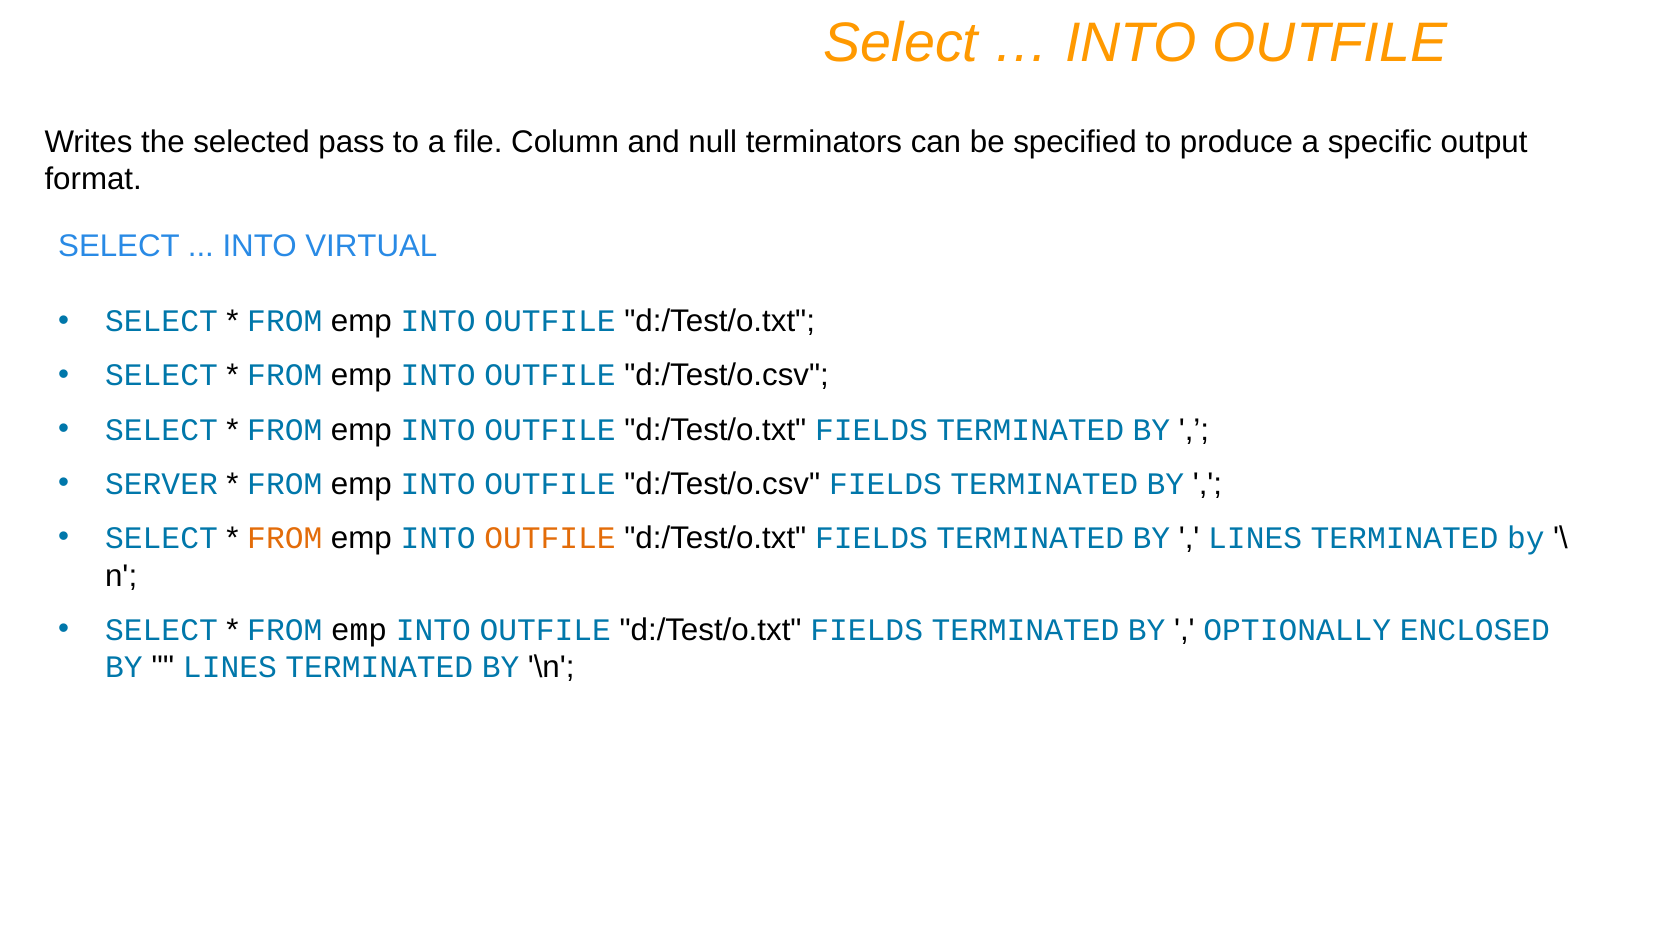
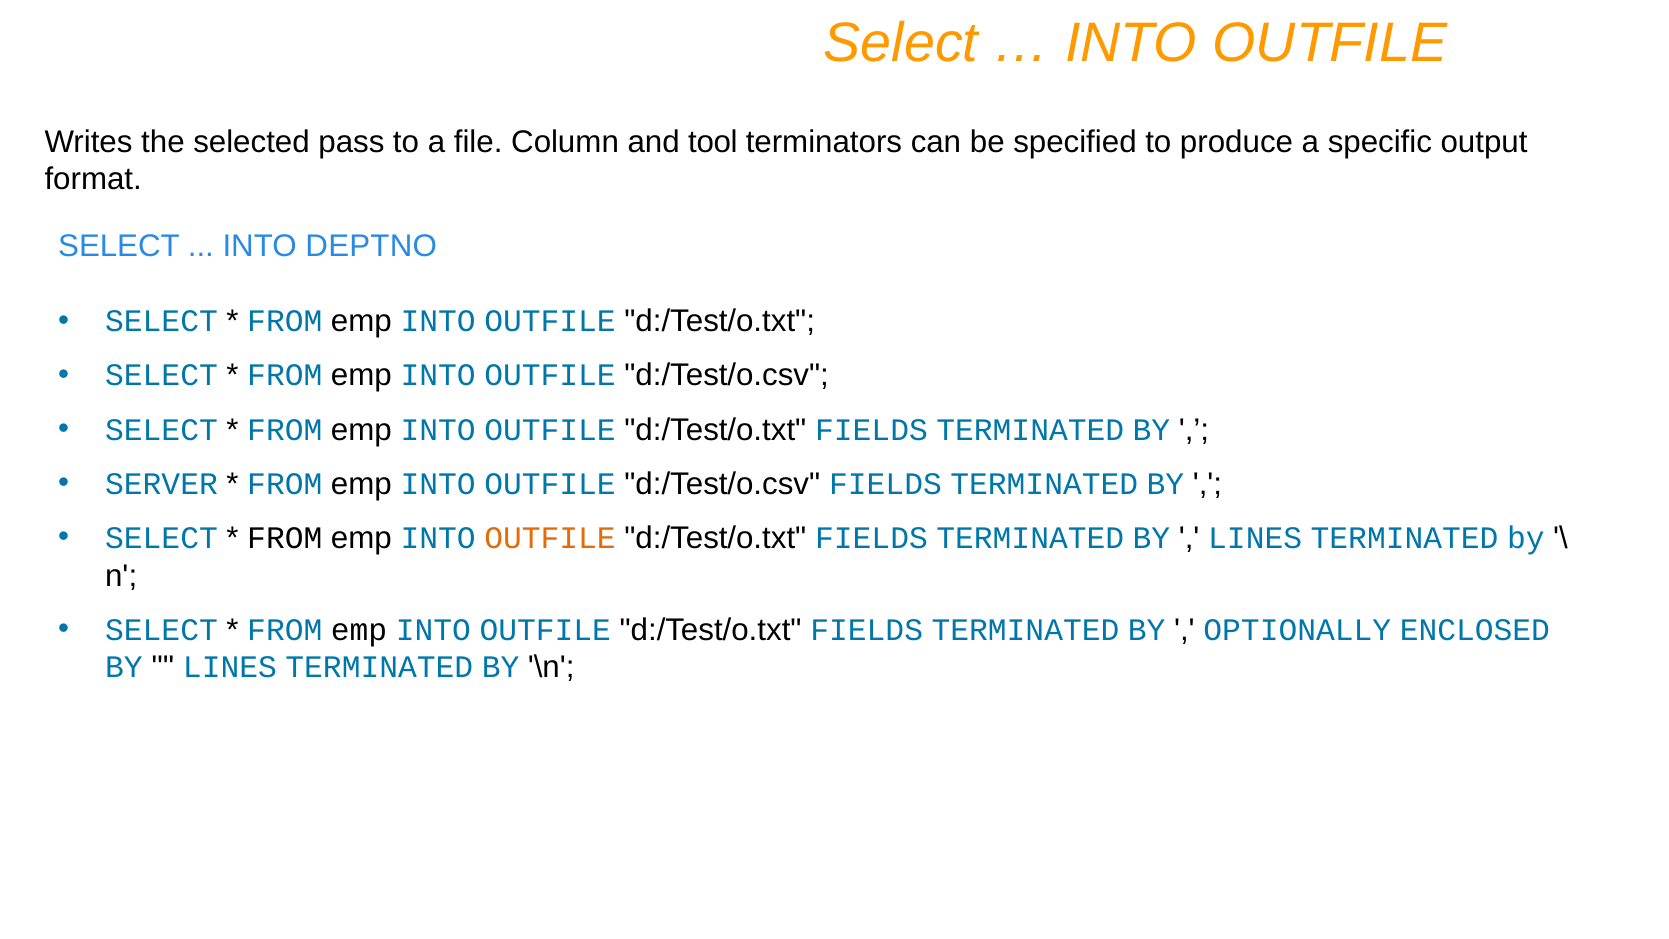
null: null -> tool
VIRTUAL: VIRTUAL -> DEPTNO
FROM at (285, 538) colour: orange -> black
